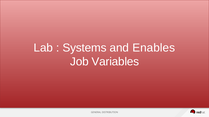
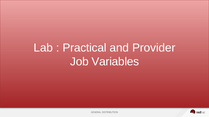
Systems: Systems -> Practical
Enables: Enables -> Provider
